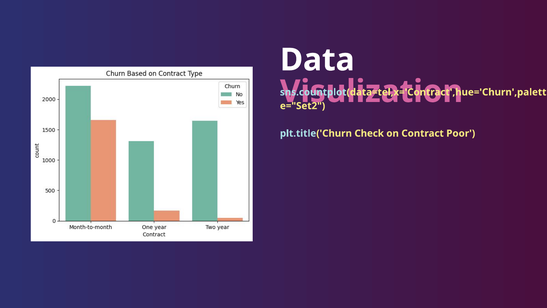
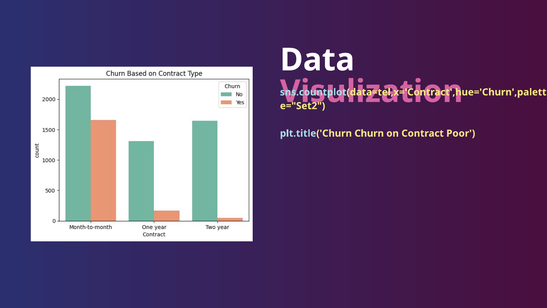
Check: Check -> Churn
